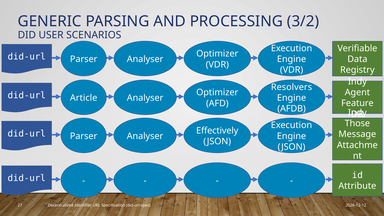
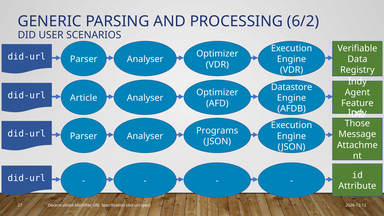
3/2: 3/2 -> 6/2
Resolvers: Resolvers -> Datastore
Effectively: Effectively -> Programs
